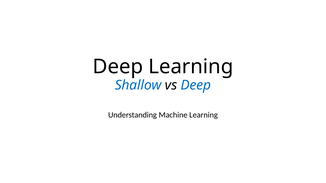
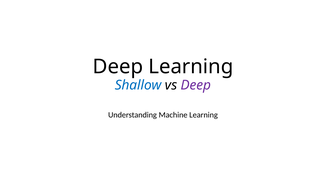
Deep at (196, 85) colour: blue -> purple
